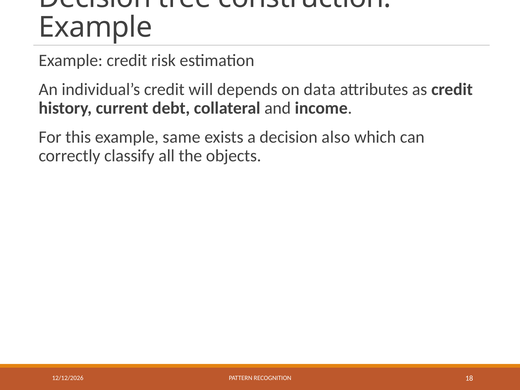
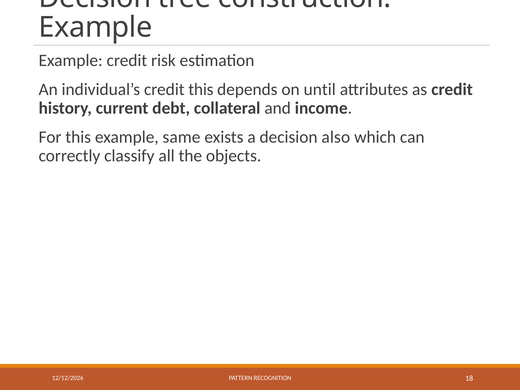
credit will: will -> this
data: data -> until
